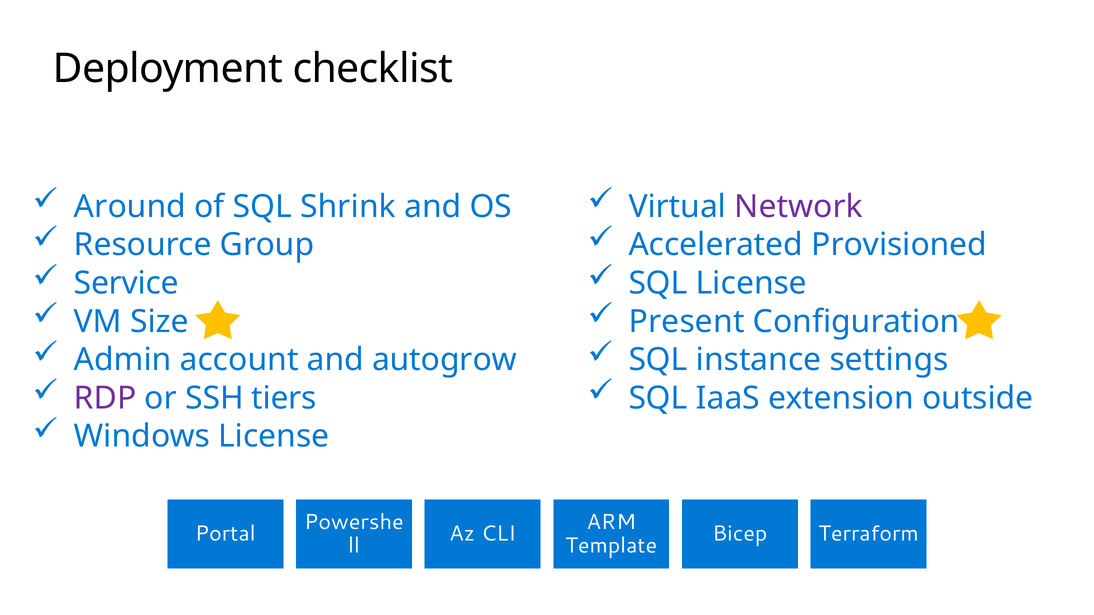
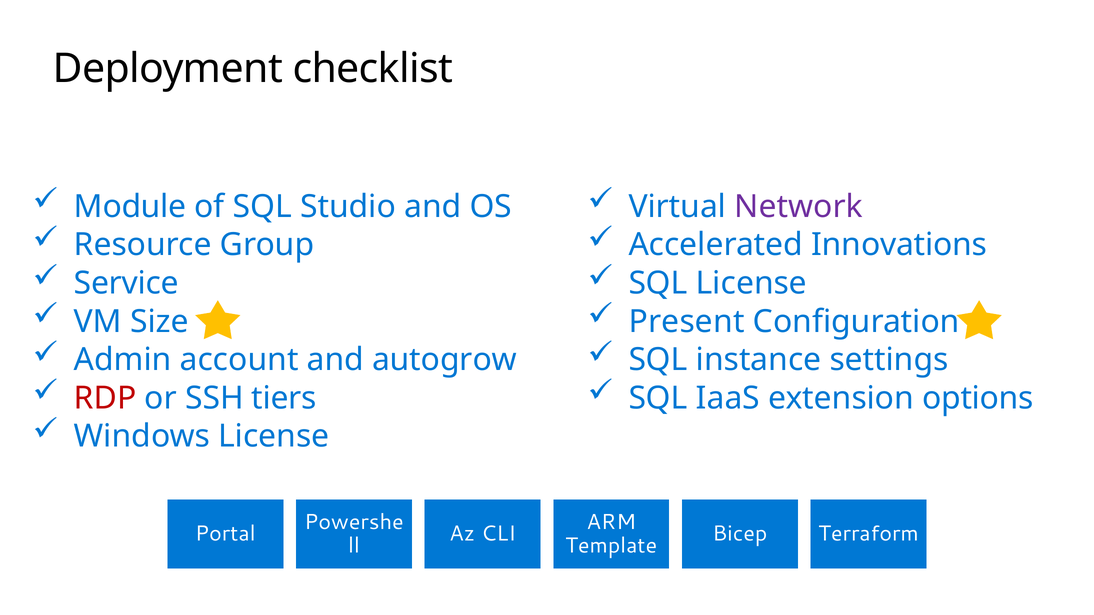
Around: Around -> Module
Shrink: Shrink -> Studio
Provisioned: Provisioned -> Innovations
RDP colour: purple -> red
outside: outside -> options
